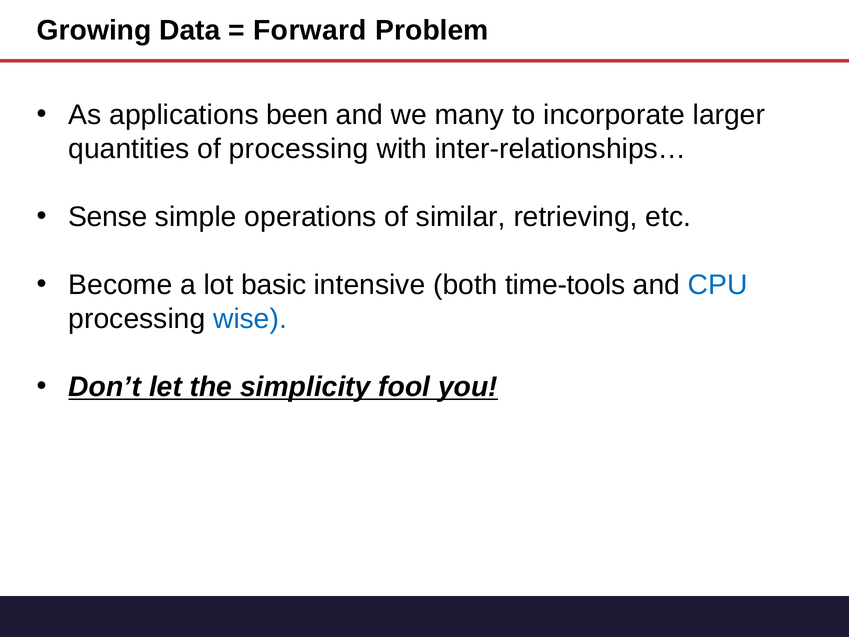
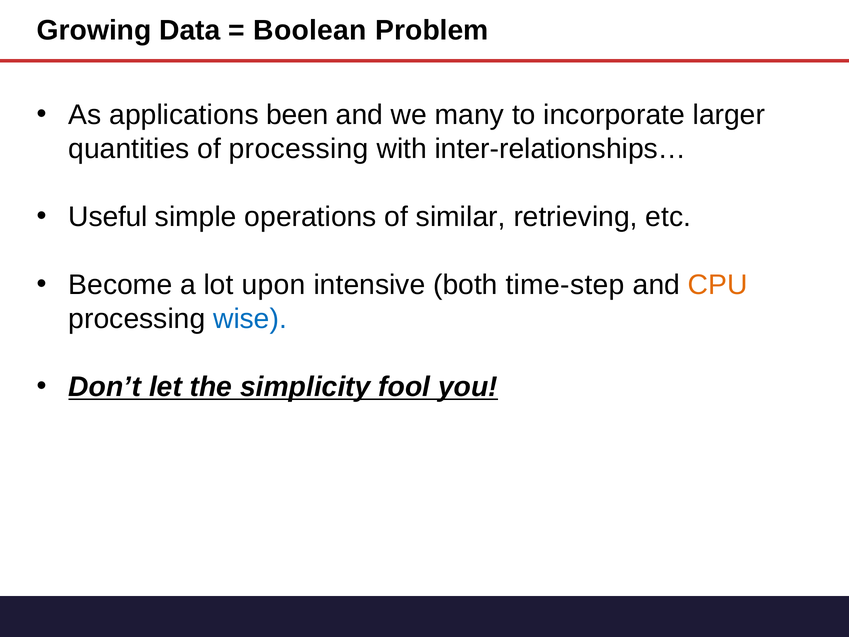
Forward: Forward -> Boolean
Sense: Sense -> Useful
basic: basic -> upon
time-tools: time-tools -> time-step
CPU colour: blue -> orange
